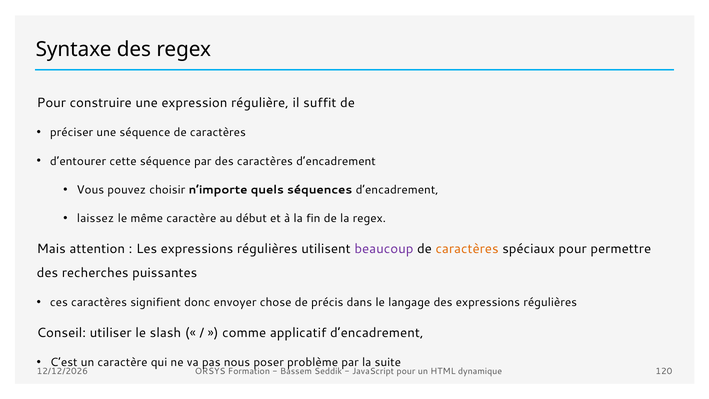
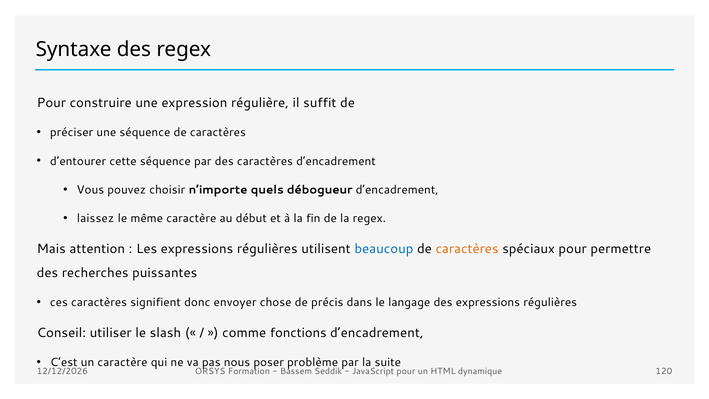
séquences: séquences -> débogueur
beaucoup colour: purple -> blue
applicatif: applicatif -> fonctions
